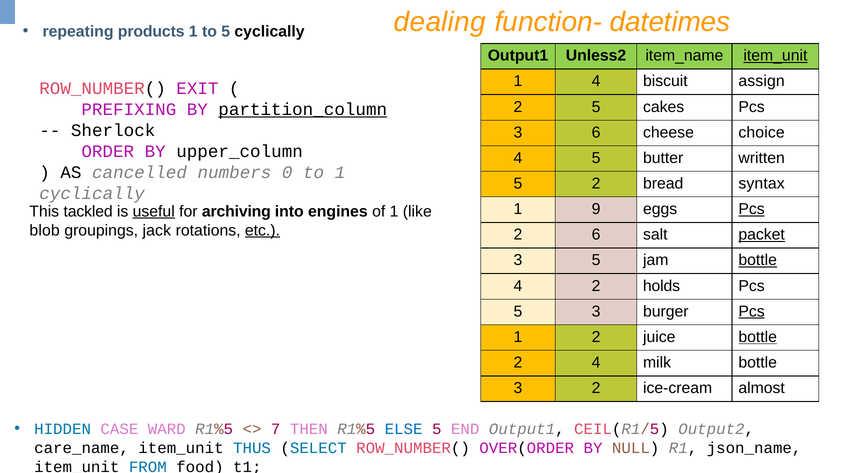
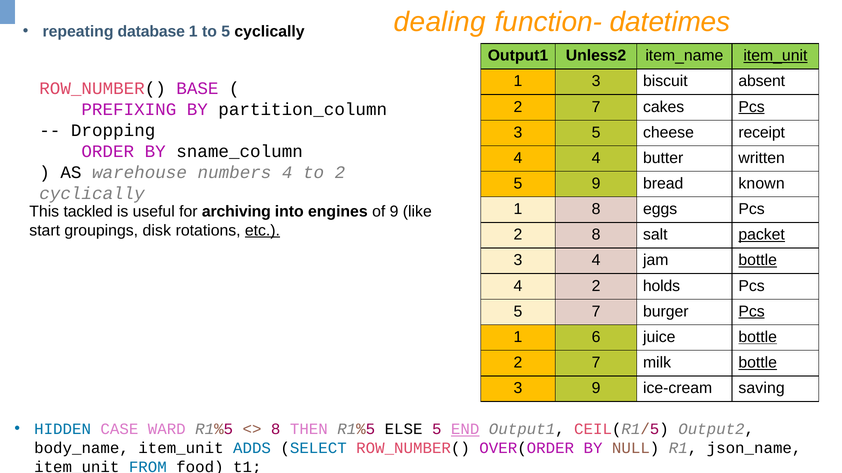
products: products -> database
1 4: 4 -> 3
assign: assign -> absent
EXIT: EXIT -> BASE
5 at (596, 107): 5 -> 7
Pcs at (752, 107) underline: none -> present
partition_column underline: present -> none
Sherlock: Sherlock -> Dropping
3 6: 6 -> 5
choice: choice -> receipt
upper_column: upper_column -> sname_column
4 5: 5 -> 4
cancelled: cancelled -> warehouse
numbers 0: 0 -> 4
to 1: 1 -> 2
5 2: 2 -> 9
syntax: syntax -> known
1 9: 9 -> 8
Pcs at (752, 209) underline: present -> none
useful underline: present -> none
of 1: 1 -> 9
blob: blob -> start
jack: jack -> disk
2 6: 6 -> 8
3 5: 5 -> 4
5 3: 3 -> 7
1 2: 2 -> 6
4 at (596, 363): 4 -> 7
bottle at (758, 363) underline: none -> present
3 2: 2 -> 9
almost: almost -> saving
7 at (276, 430): 7 -> 8
ELSE colour: blue -> black
END underline: none -> present
care_name: care_name -> body_name
THUS: THUS -> ADDS
